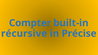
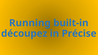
Compter: Compter -> Running
récursive: récursive -> découpez
